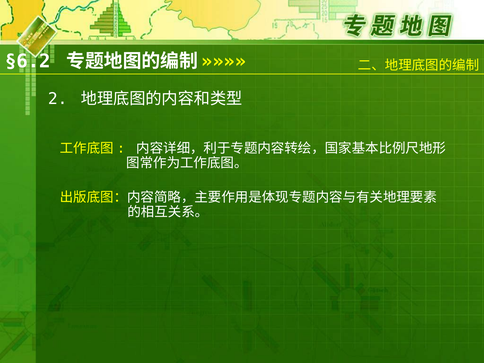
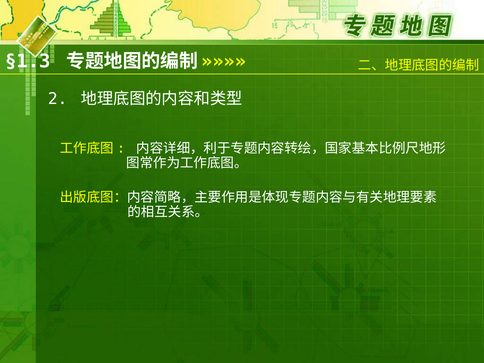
§6.2: §6.2 -> §1.3
